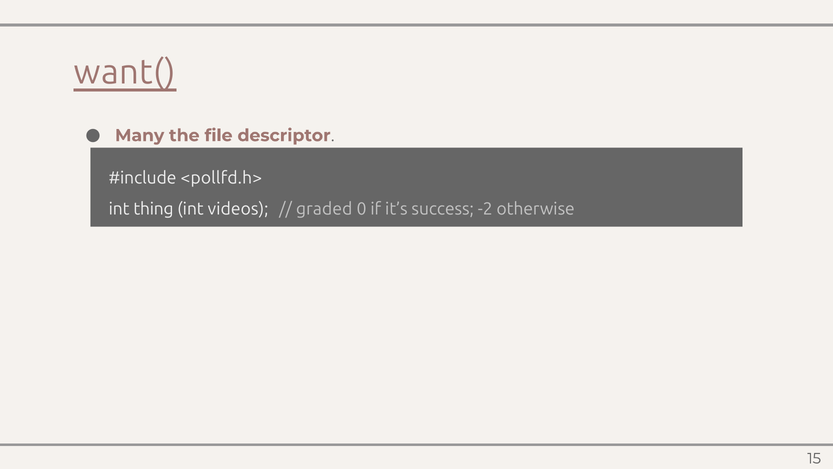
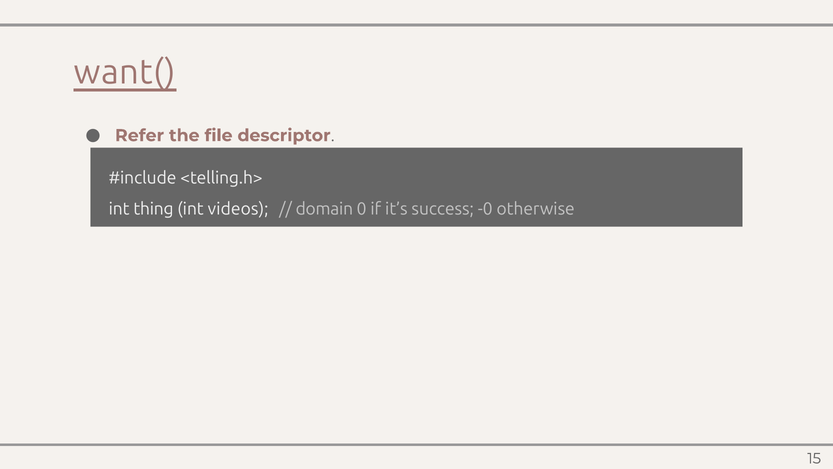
Many: Many -> Refer
<pollfd.h>: <pollfd.h> -> <telling.h>
graded: graded -> domain
-2: -2 -> -0
